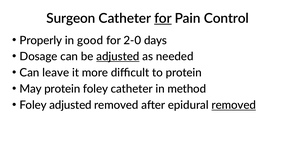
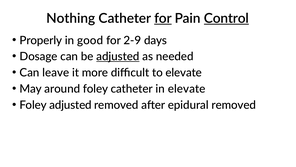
Surgeon: Surgeon -> Nothing
Control underline: none -> present
2-0: 2-0 -> 2-9
to protein: protein -> elevate
May protein: protein -> around
in method: method -> elevate
removed at (234, 105) underline: present -> none
